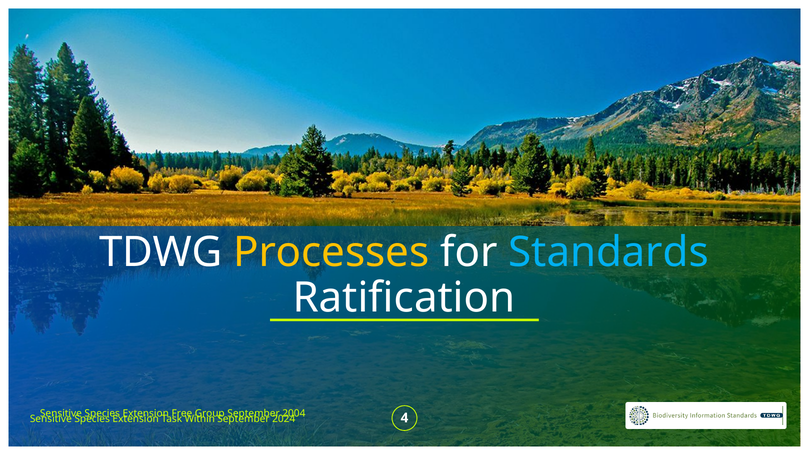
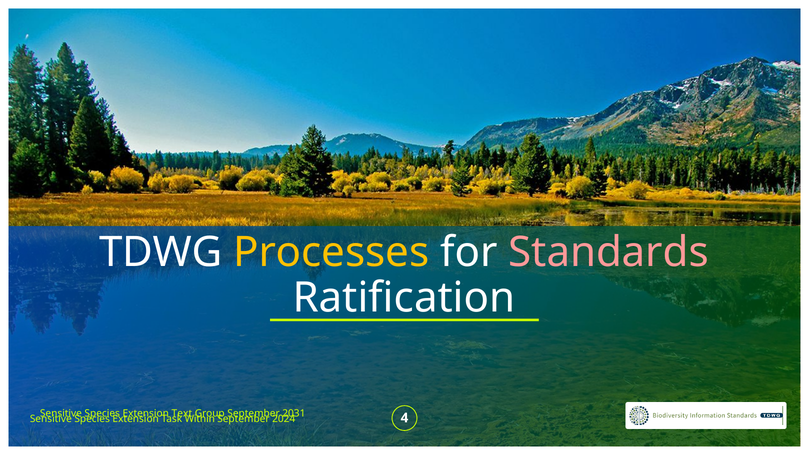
Standards colour: light blue -> pink
Free: Free -> Text
2004: 2004 -> 2031
